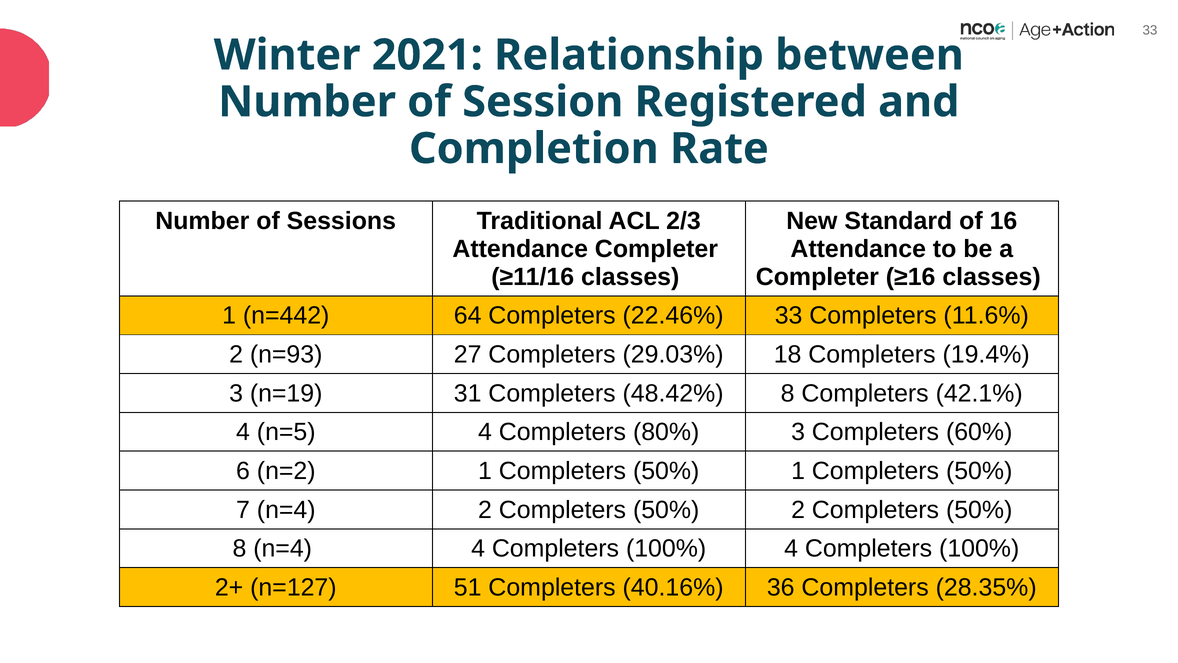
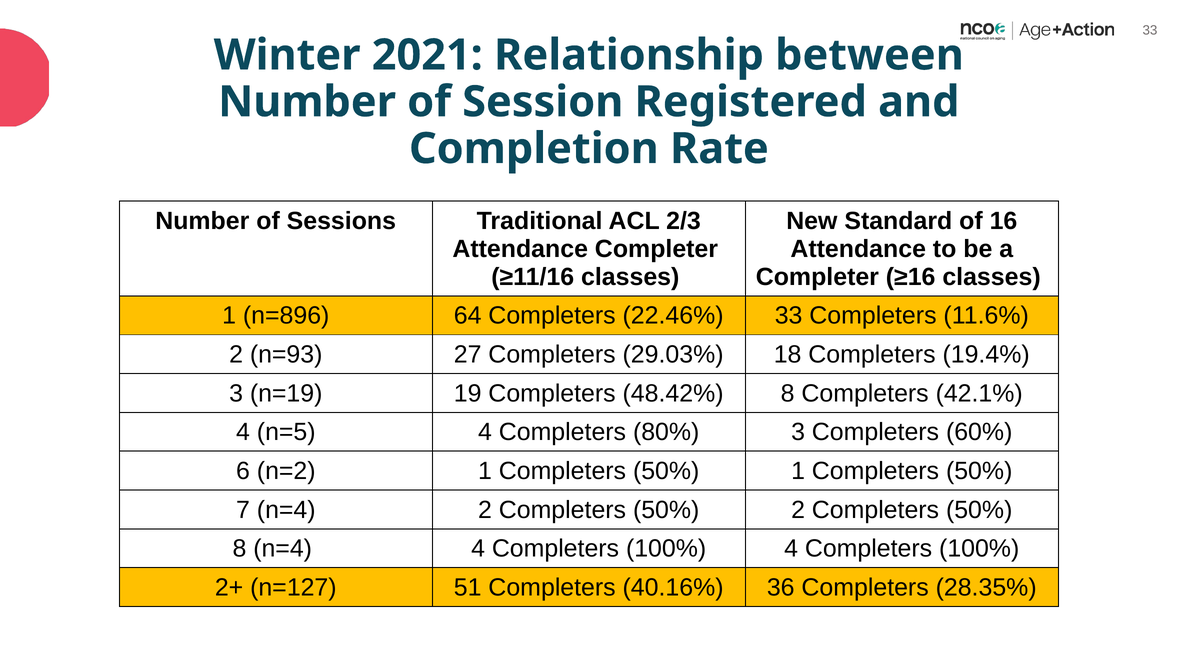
n=442: n=442 -> n=896
31: 31 -> 19
